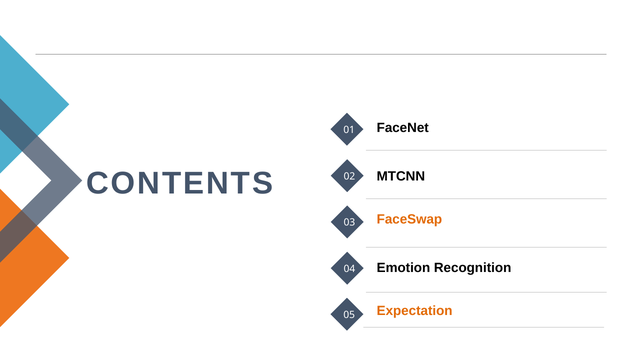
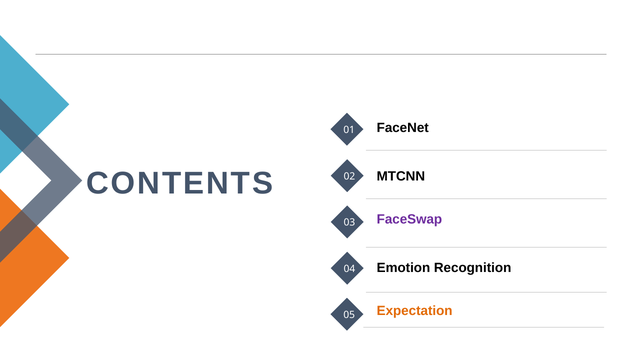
FaceSwap colour: orange -> purple
